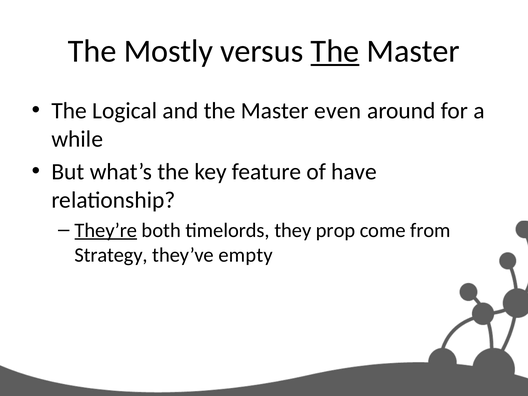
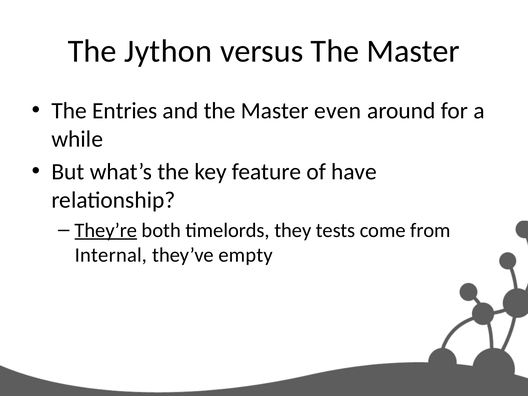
Mostly: Mostly -> Jython
The at (335, 51) underline: present -> none
Logical: Logical -> Entries
prop: prop -> tests
Strategy: Strategy -> Internal
